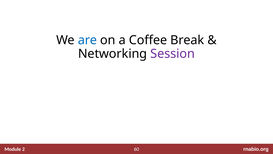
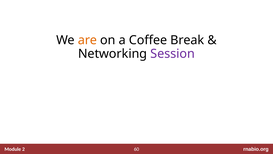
are colour: blue -> orange
